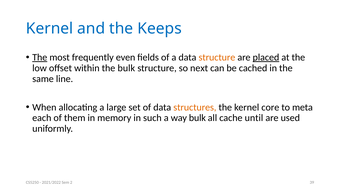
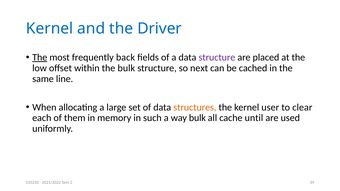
Keeps: Keeps -> Driver
even: even -> back
structure at (217, 57) colour: orange -> purple
placed underline: present -> none
core: core -> user
meta: meta -> clear
